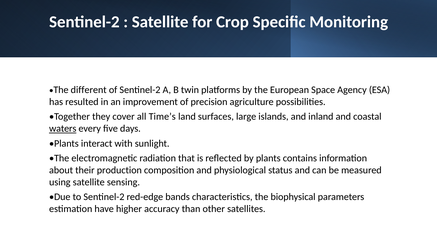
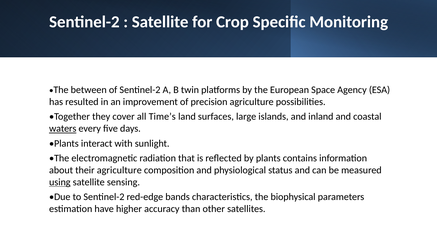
different: different -> between
their production: production -> agriculture
using underline: none -> present
